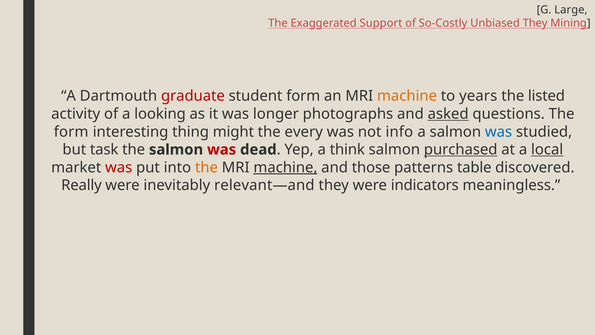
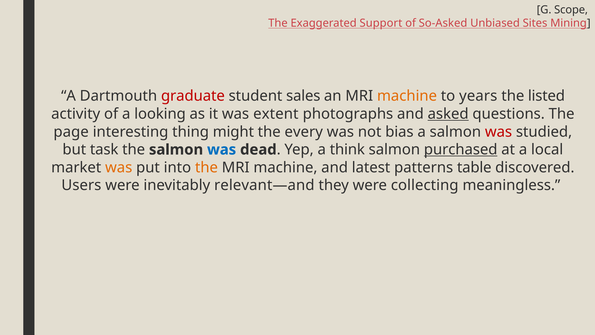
Large: Large -> Scope
So-Costly: So-Costly -> So-Asked
Unbiased They: They -> Sites
student form: form -> sales
longer: longer -> extent
form at (71, 132): form -> page
info: info -> bias
was at (499, 132) colour: blue -> red
was at (222, 150) colour: red -> blue
local underline: present -> none
was at (119, 167) colour: red -> orange
machine at (285, 167) underline: present -> none
those: those -> latest
Really: Really -> Users
indicators: indicators -> collecting
